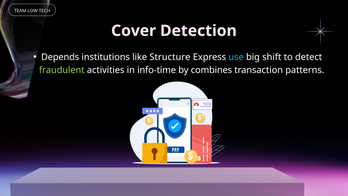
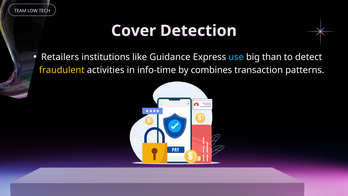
Depends: Depends -> Retailers
Structure: Structure -> Guidance
shift: shift -> than
fraudulent colour: light green -> yellow
